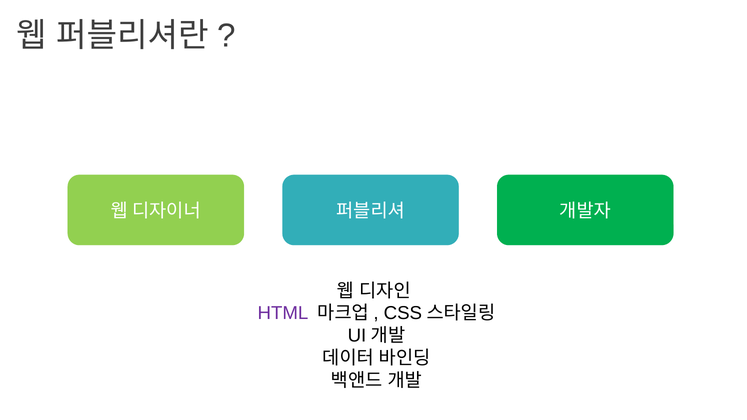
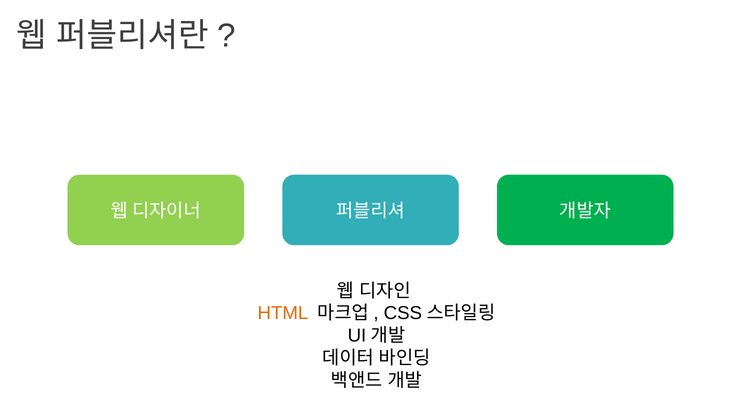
HTML colour: purple -> orange
